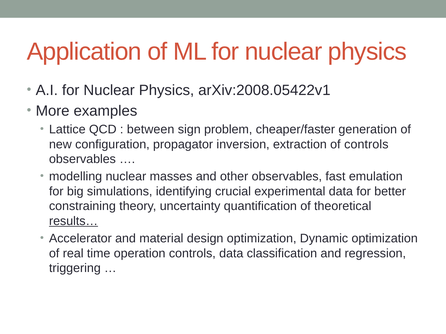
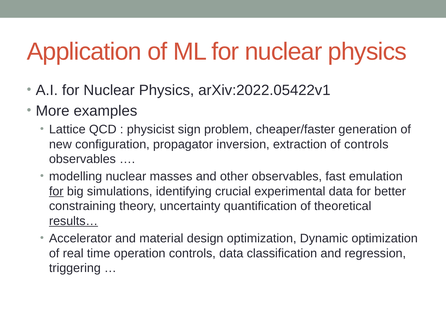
arXiv:2008.05422v1: arXiv:2008.05422v1 -> arXiv:2022.05422v1
between: between -> physicist
for at (56, 192) underline: none -> present
